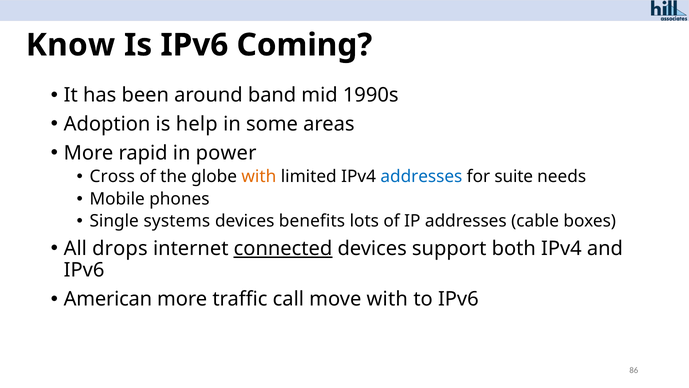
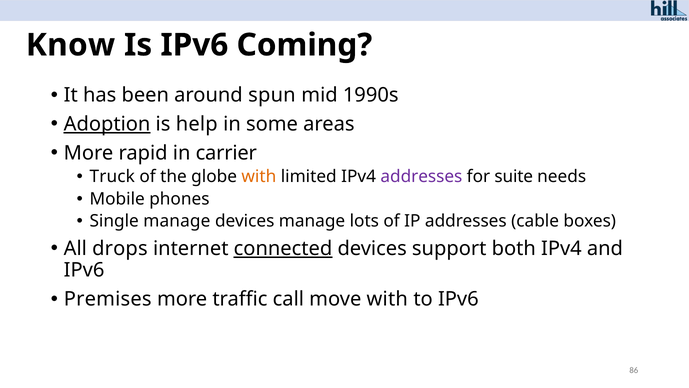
band: band -> spun
Adoption underline: none -> present
power: power -> carrier
Cross: Cross -> Truck
addresses at (421, 177) colour: blue -> purple
Single systems: systems -> manage
devices benefits: benefits -> manage
American: American -> Premises
